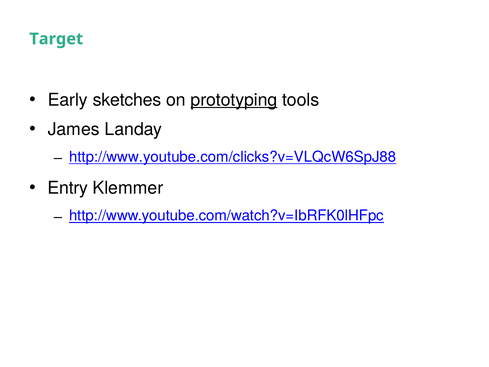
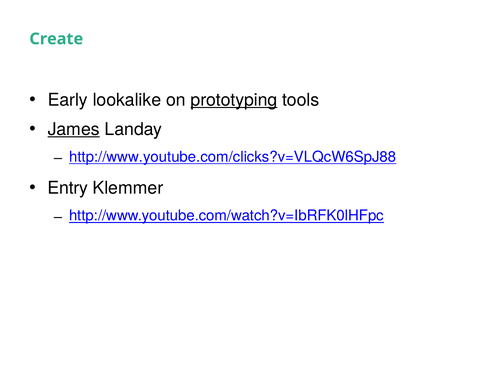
Target: Target -> Create
sketches: sketches -> lookalike
James underline: none -> present
